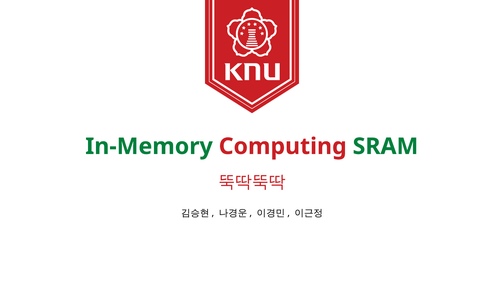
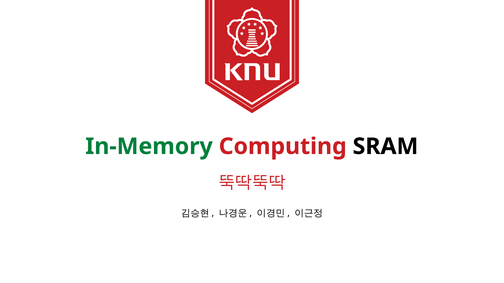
SRAM colour: green -> black
